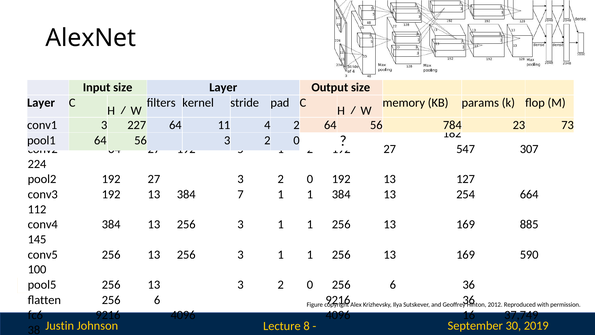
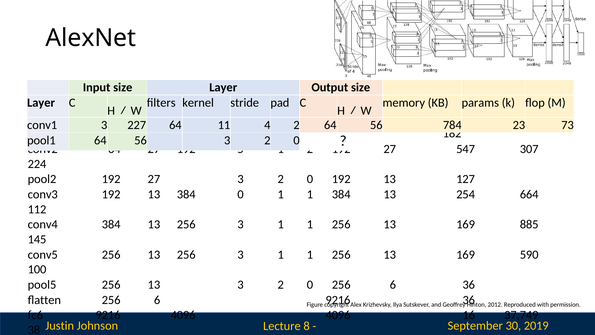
384 7: 7 -> 0
